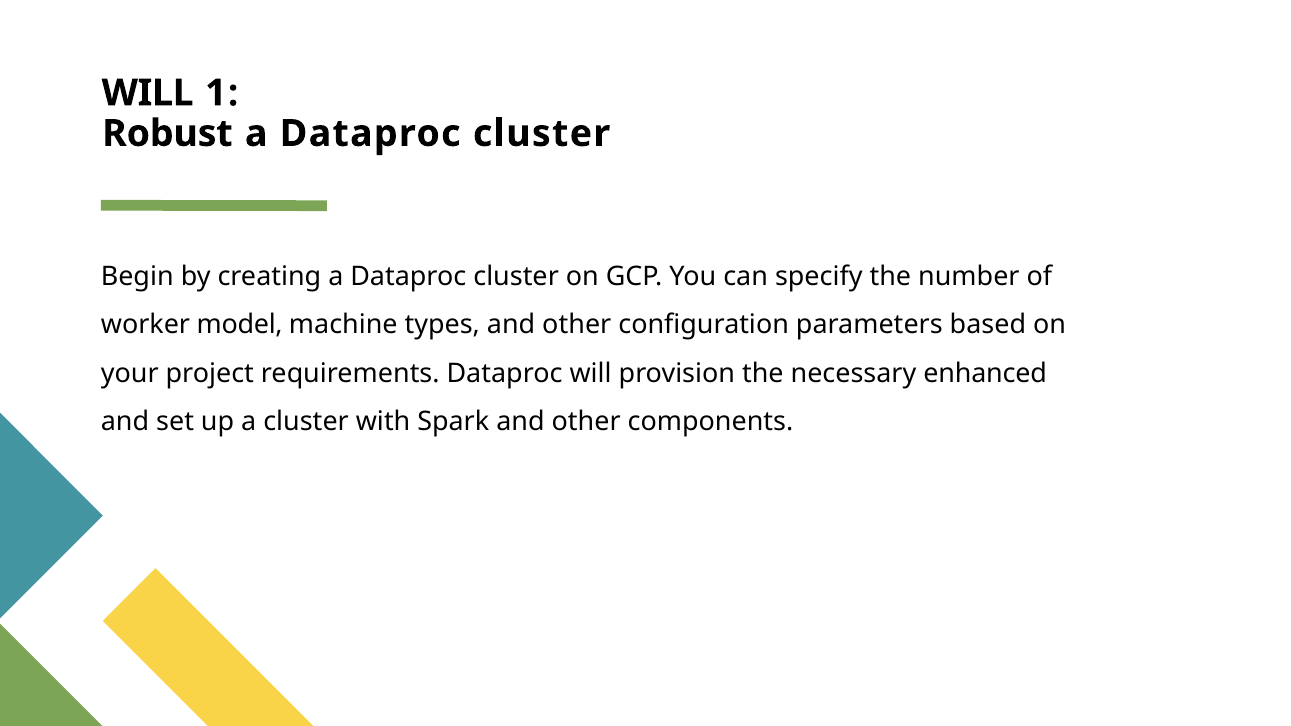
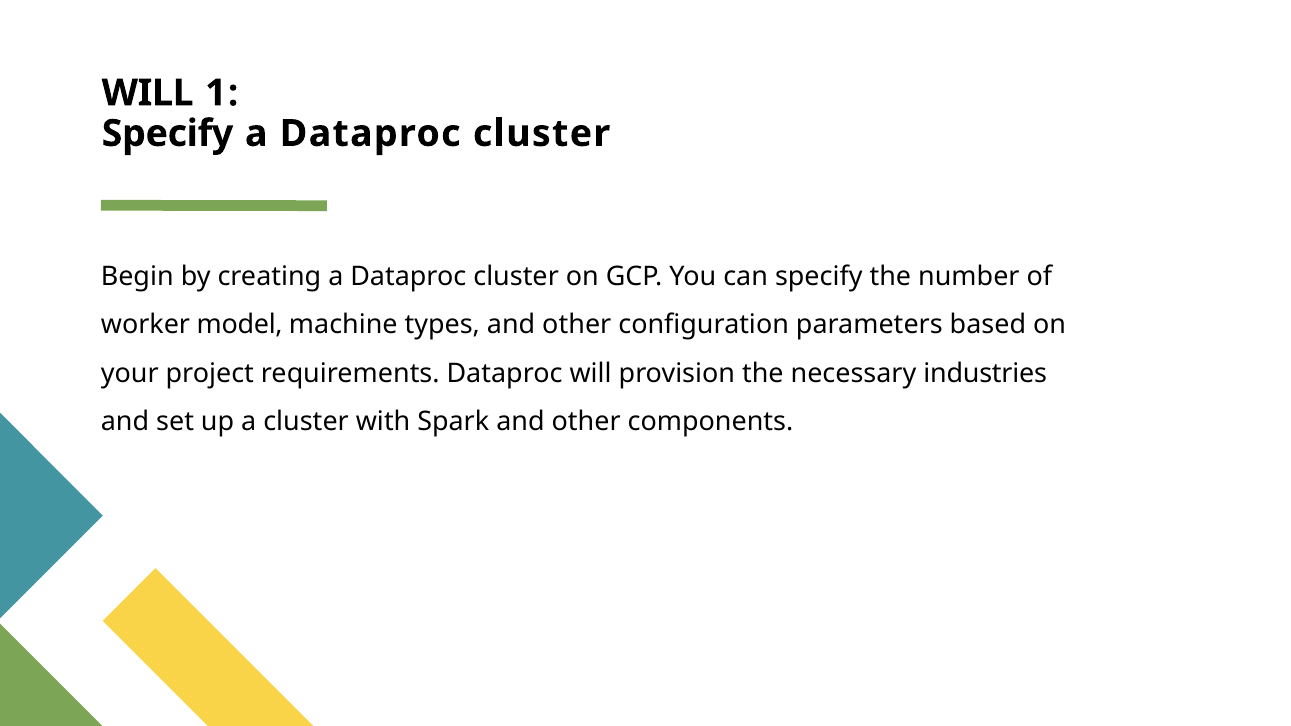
Robust at (167, 134): Robust -> Specify
enhanced: enhanced -> industries
